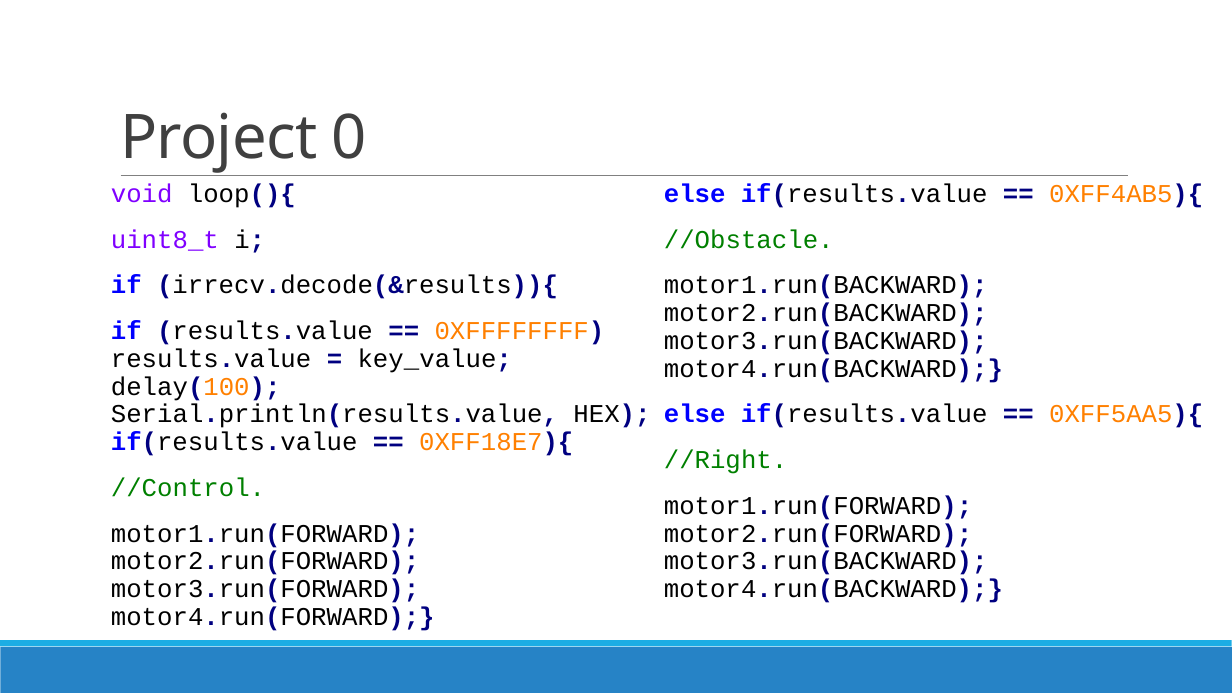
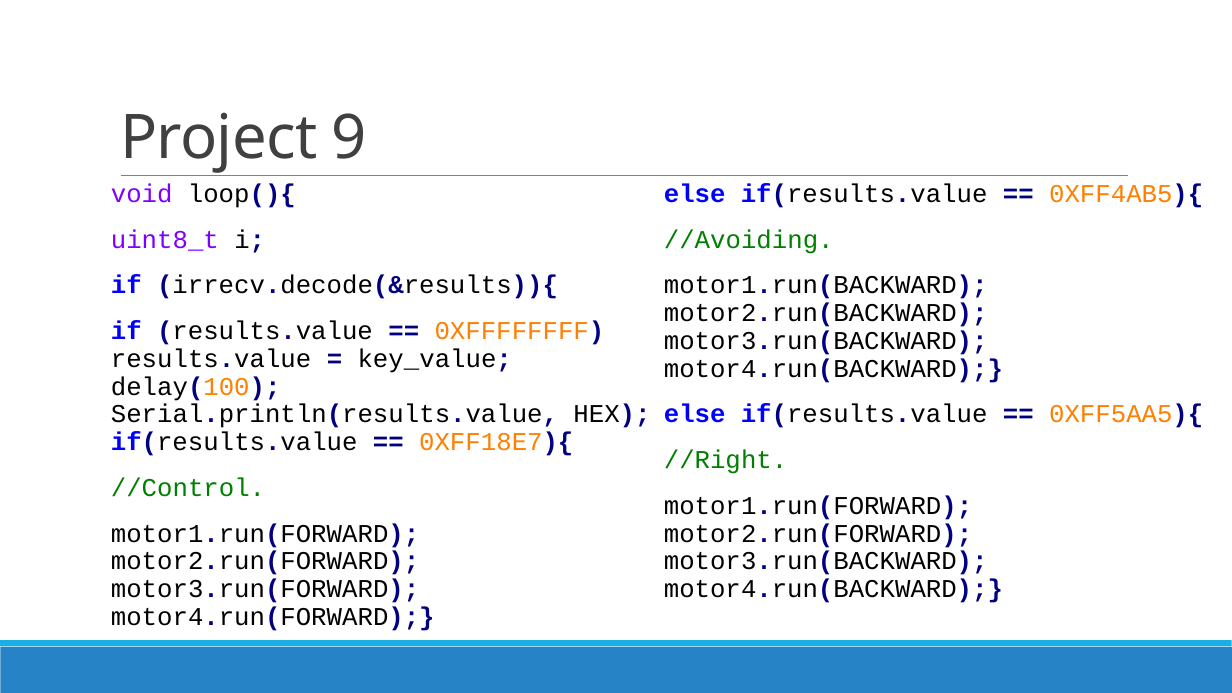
0: 0 -> 9
//Obstacle: //Obstacle -> //Avoiding
